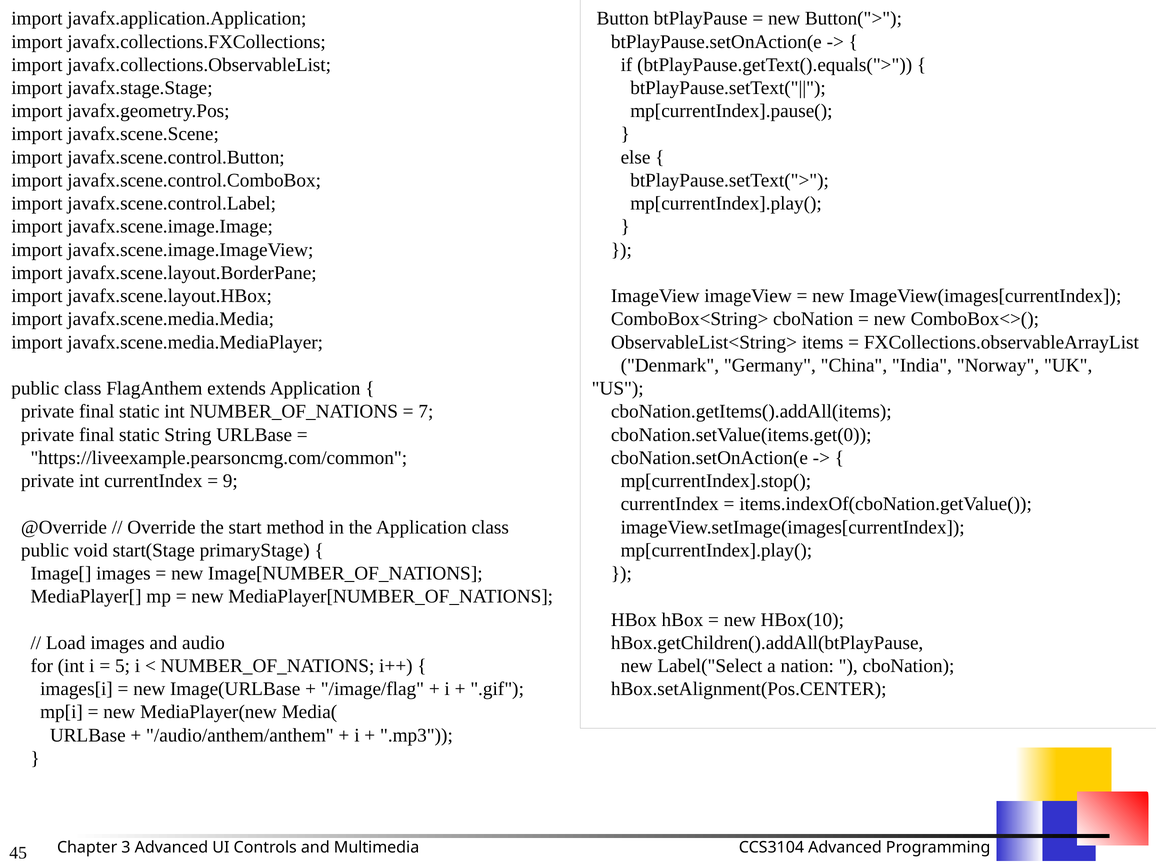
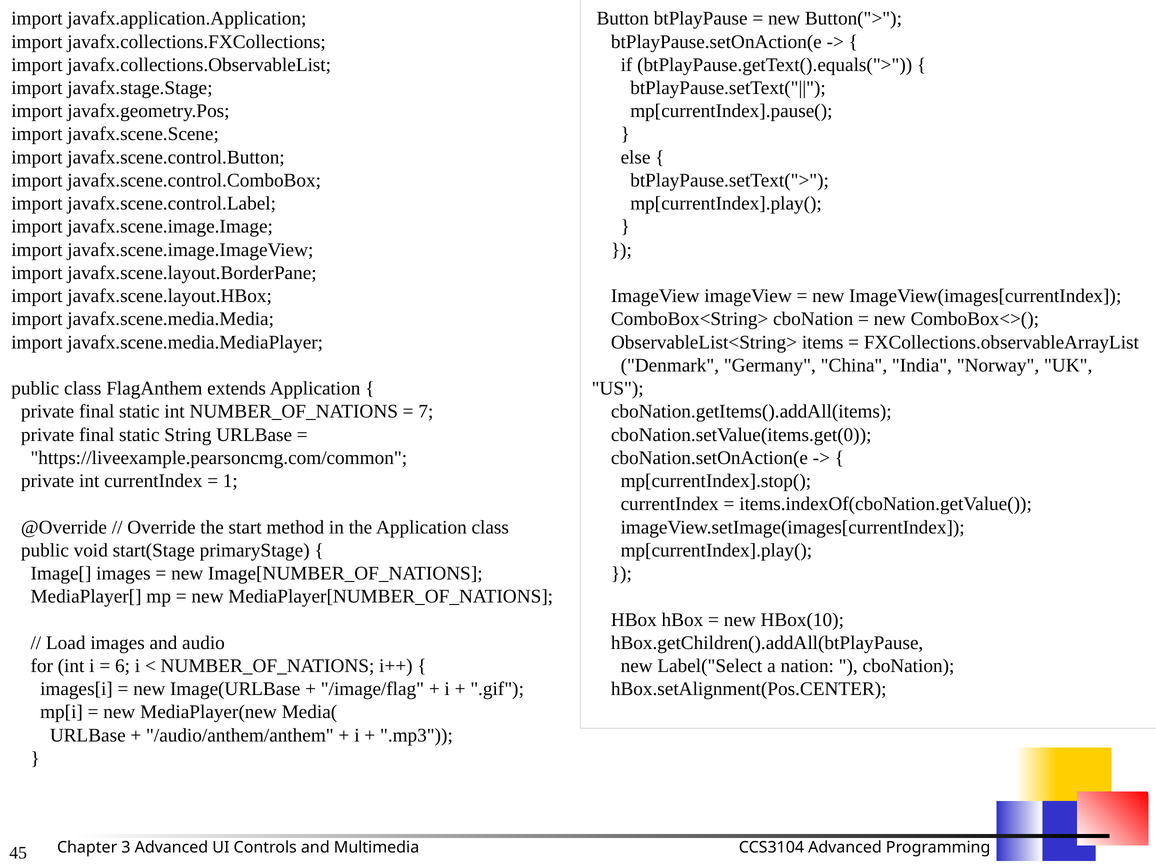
9: 9 -> 1
5: 5 -> 6
